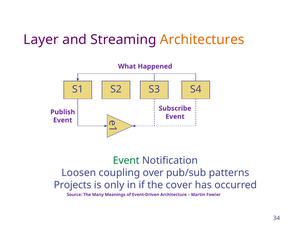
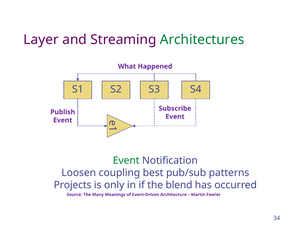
Architectures colour: orange -> green
over: over -> best
cover: cover -> blend
